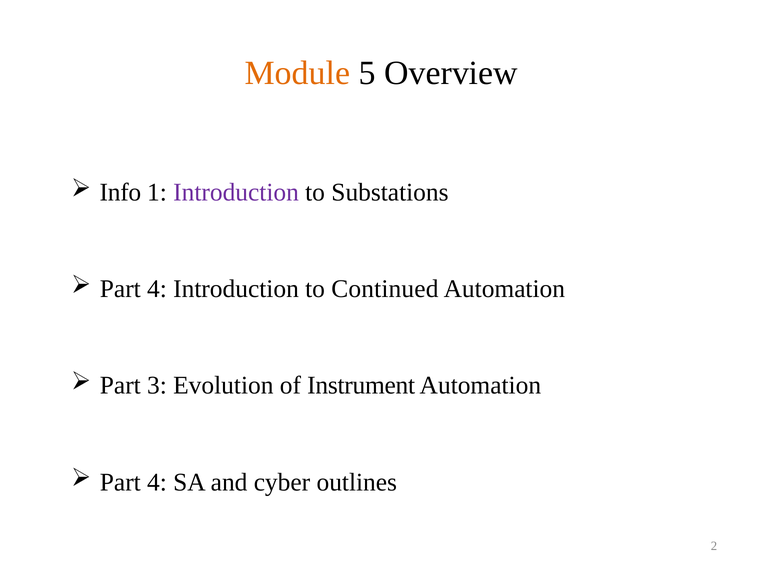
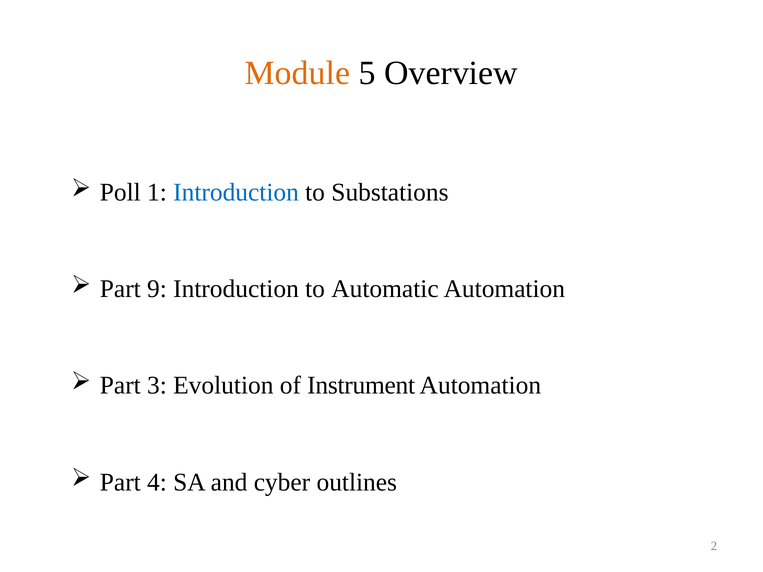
Info: Info -> Poll
Introduction at (236, 193) colour: purple -> blue
4 at (157, 289): 4 -> 9
Continued: Continued -> Automatic
